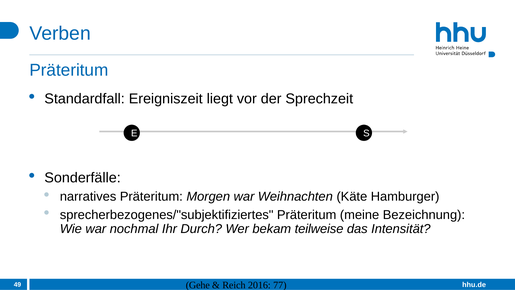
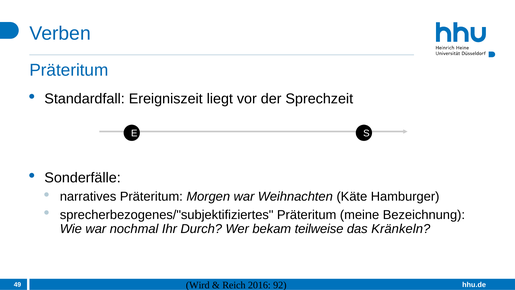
Intensität: Intensität -> Kränkeln
Gehe: Gehe -> Wird
77: 77 -> 92
